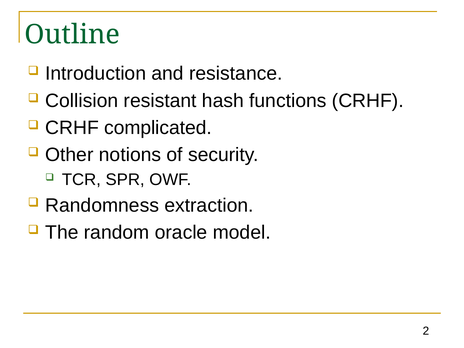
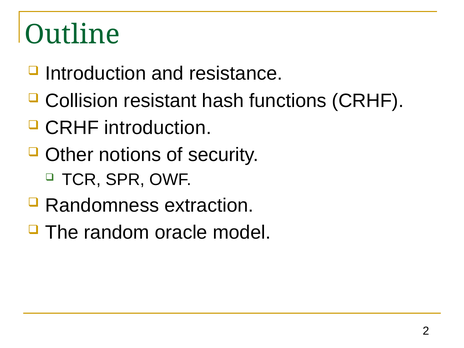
CRHF complicated: complicated -> introduction
